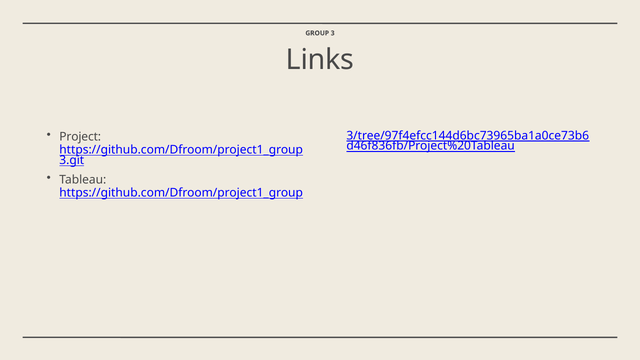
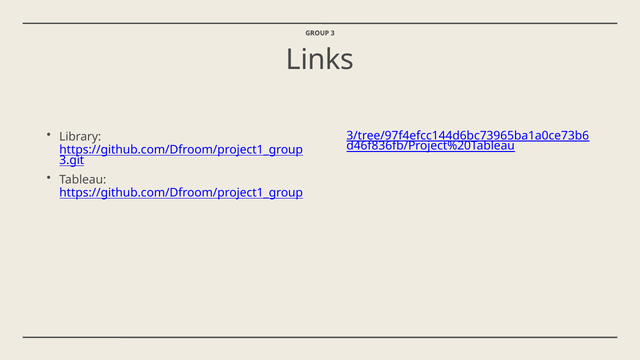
Project: Project -> Library
